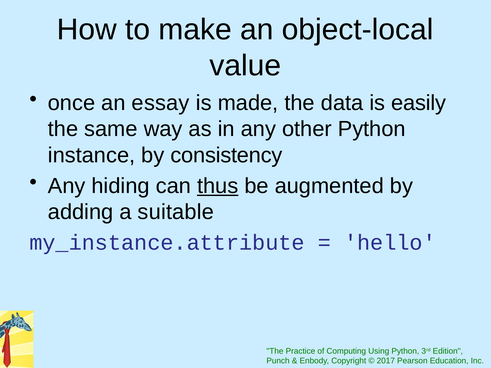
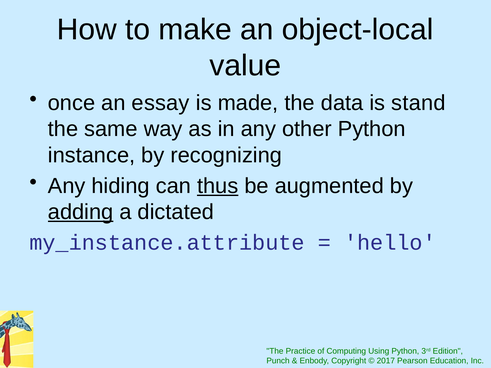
easily: easily -> stand
consistency: consistency -> recognizing
adding underline: none -> present
suitable: suitable -> dictated
